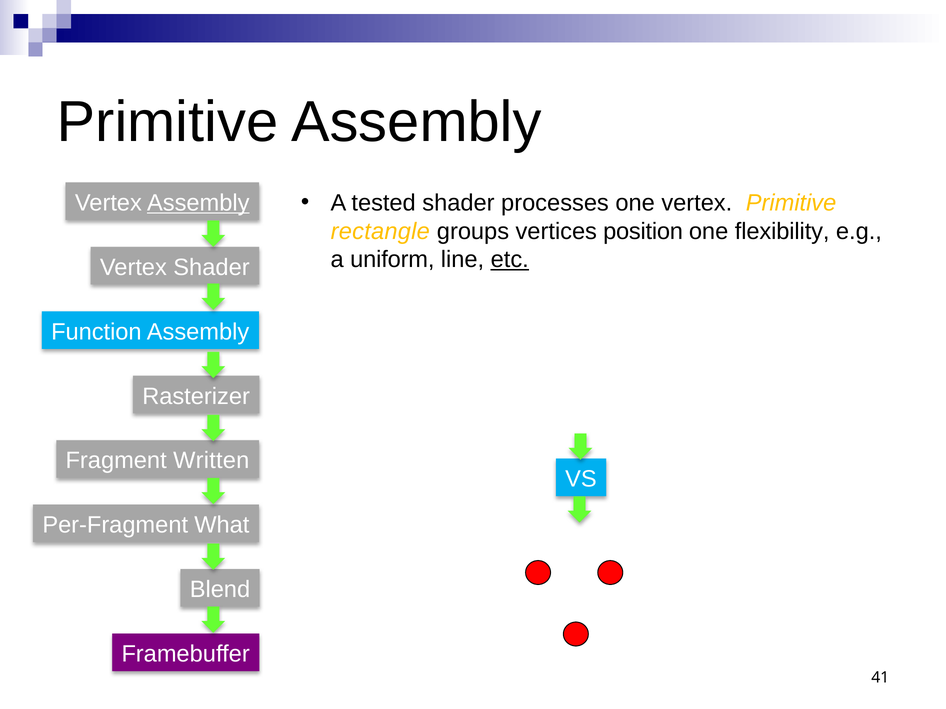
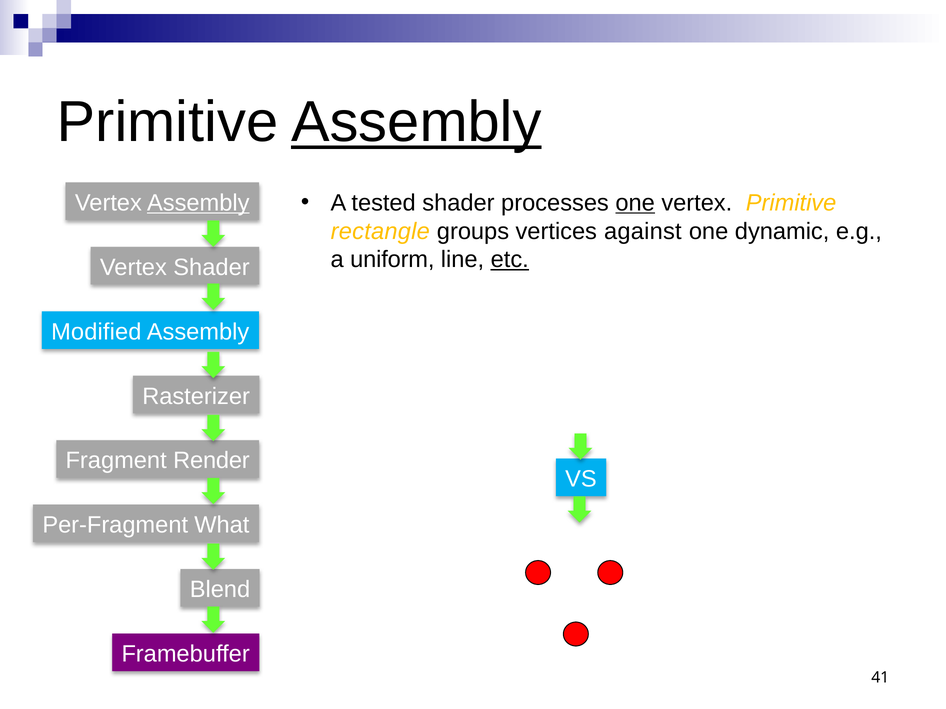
Assembly at (416, 122) underline: none -> present
one at (635, 203) underline: none -> present
position: position -> against
flexibility: flexibility -> dynamic
Function: Function -> Modified
Written: Written -> Render
